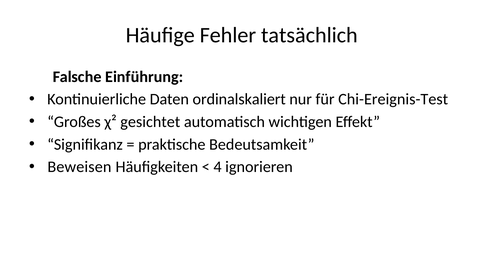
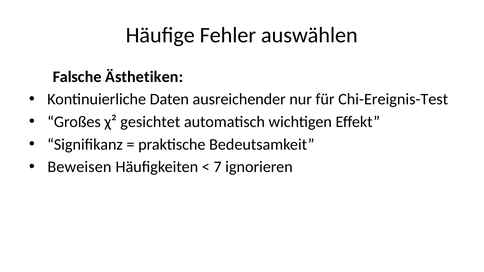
tatsächlich: tatsächlich -> auswählen
Einführung: Einführung -> Ästhetiken
ordinalskaliert: ordinalskaliert -> ausreichender
4: 4 -> 7
